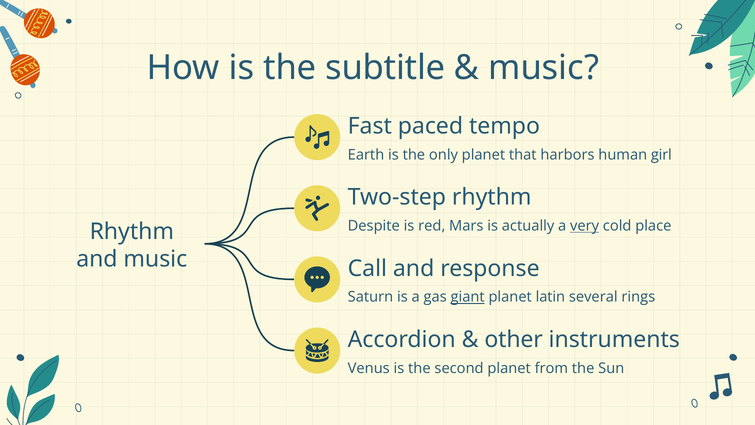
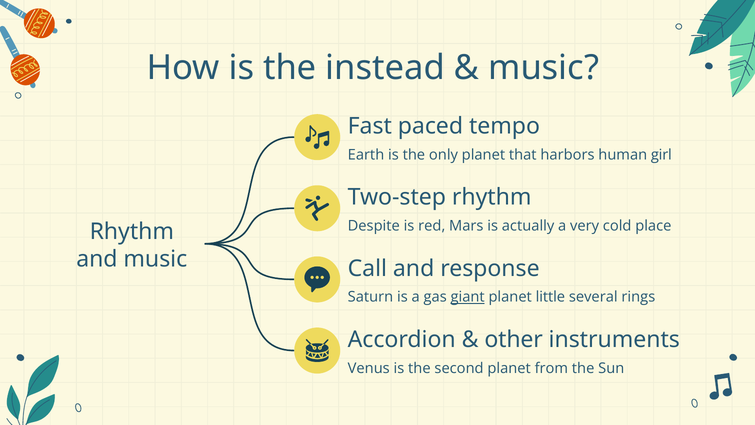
subtitle: subtitle -> instead
very underline: present -> none
latin: latin -> little
